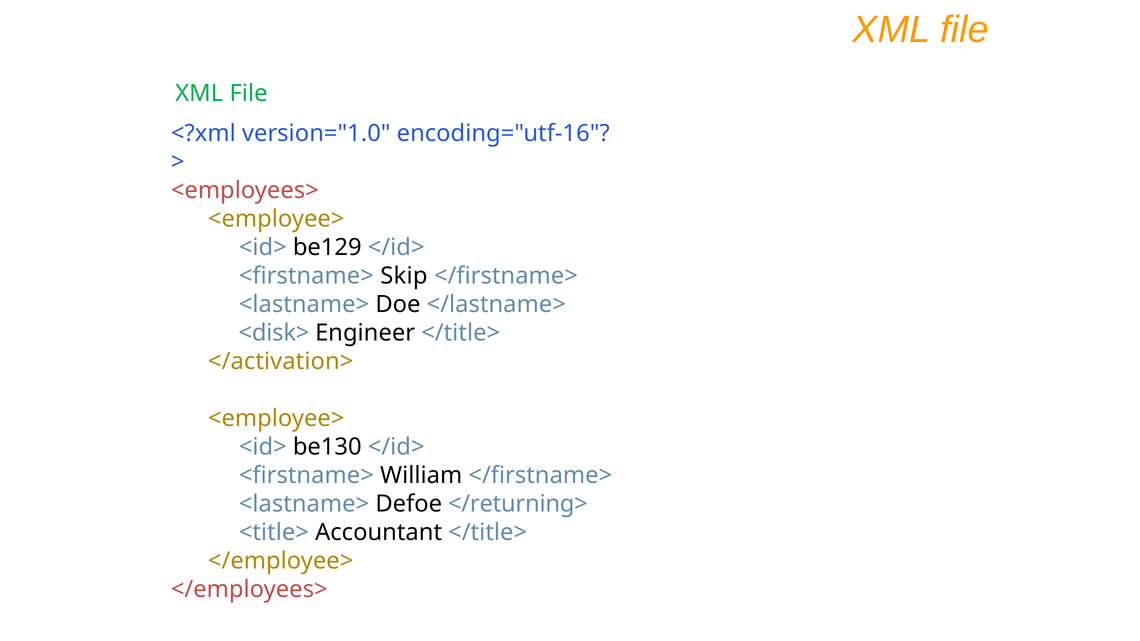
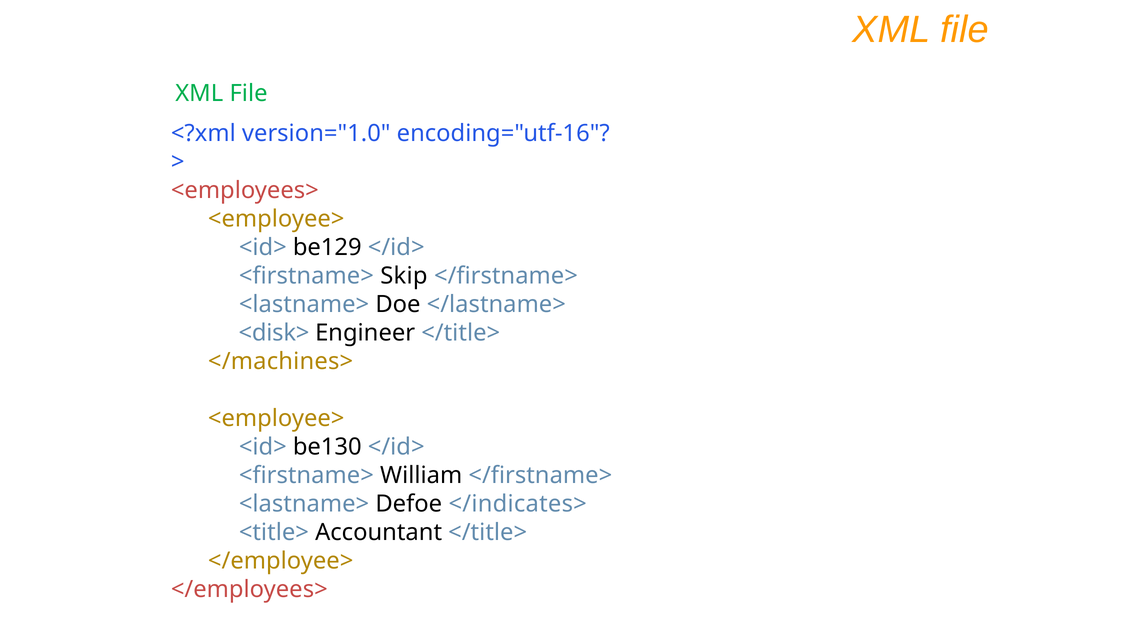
</activation>: </activation> -> </machines>
</returning>: </returning> -> </indicates>
